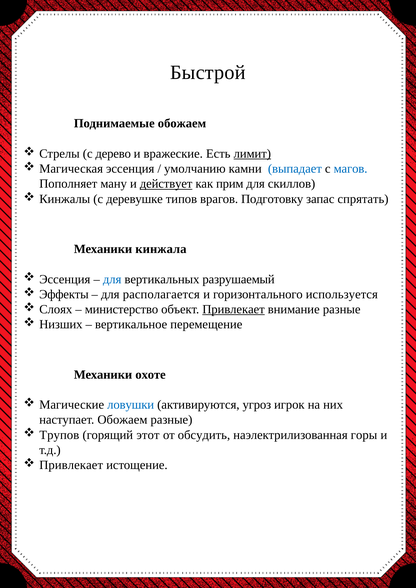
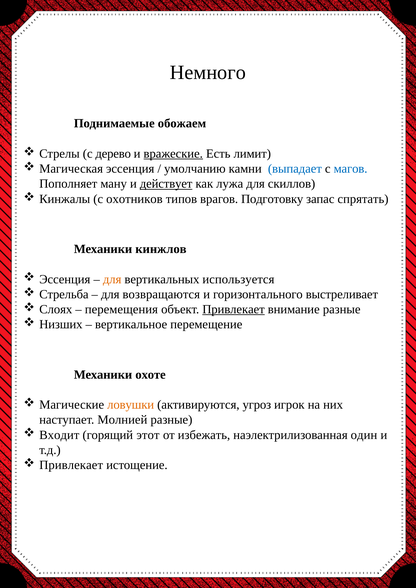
Быстрой: Быстрой -> Немного
вражеские underline: none -> present
лимит underline: present -> none
прим: прим -> лужа
деревушке: деревушке -> охотников
кинжала: кинжала -> кинжлов
для at (112, 279) colour: blue -> orange
разрушаемый: разрушаемый -> используется
Эффекты: Эффекты -> Стрельба
располагается: располагается -> возвращаются
используется: используется -> выстреливает
министерство: министерство -> перемещения
ловушки colour: blue -> orange
наступает Обожаем: Обожаем -> Молнией
Трупов: Трупов -> Входит
обсудить: обсудить -> избежать
горы: горы -> один
